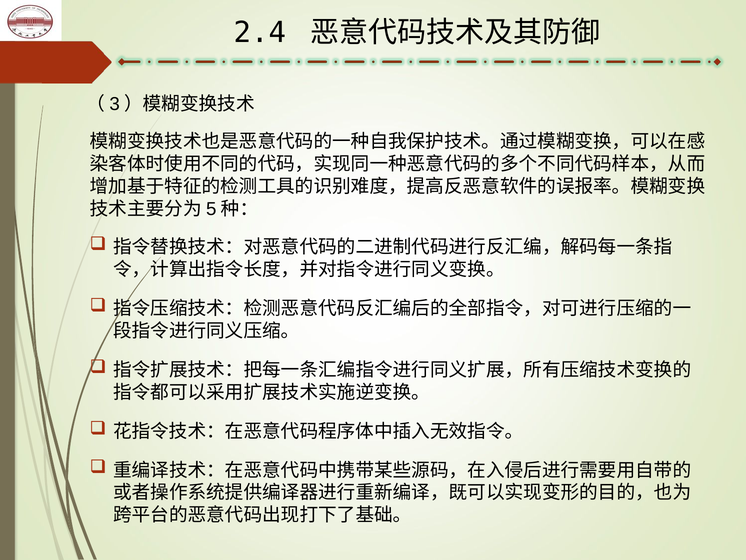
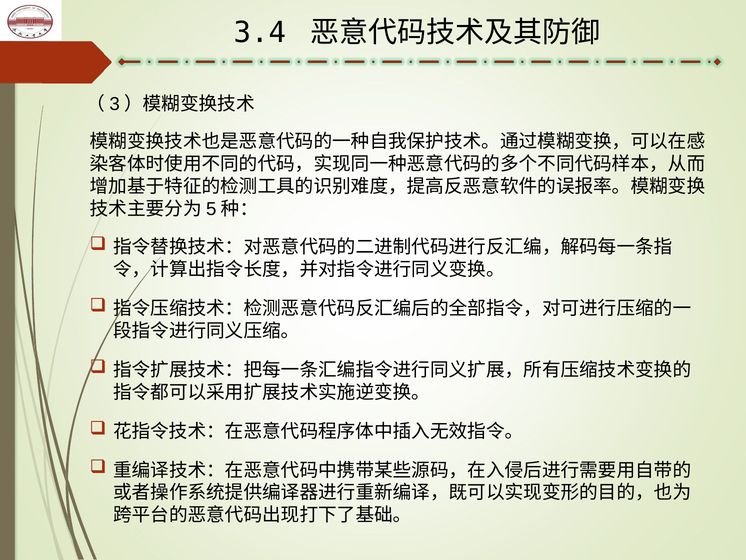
2.4: 2.4 -> 3.4
